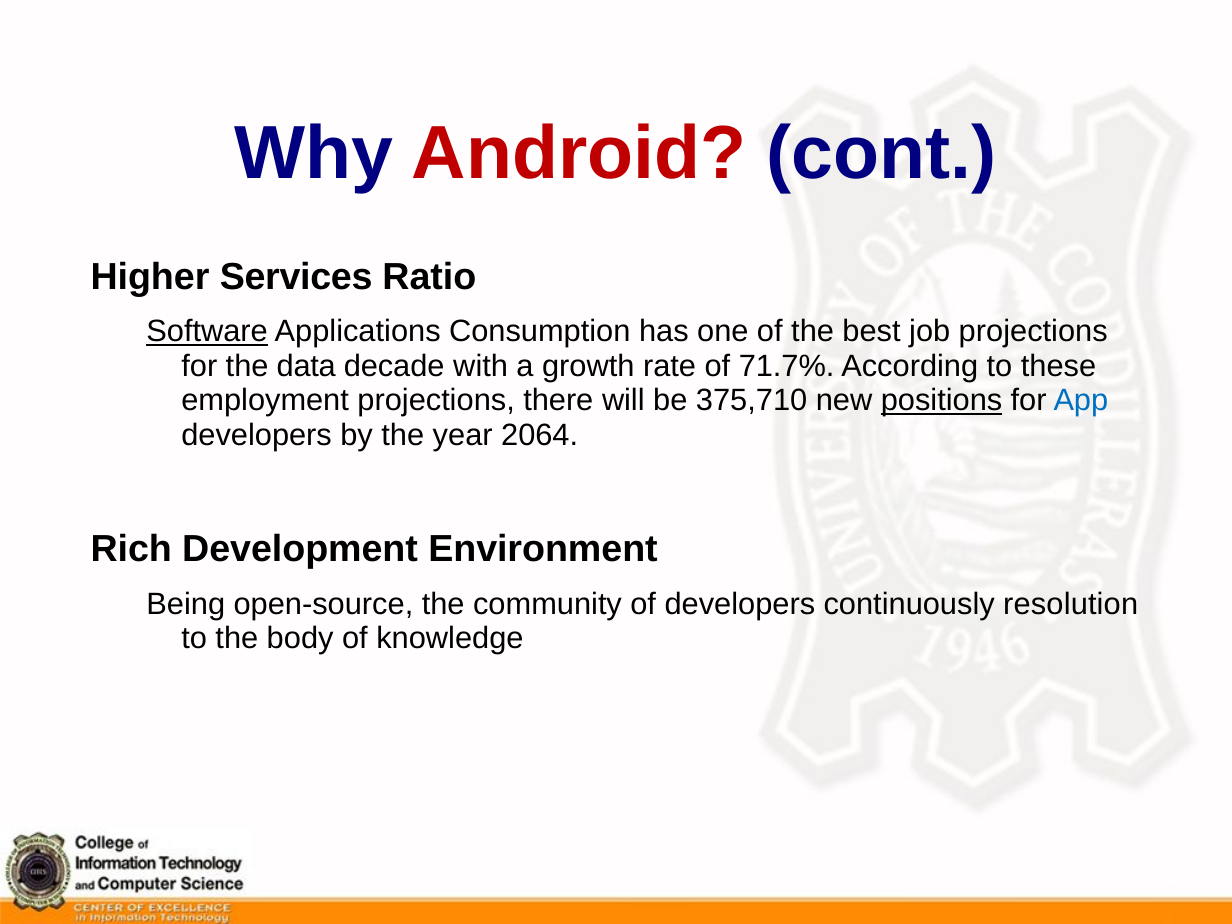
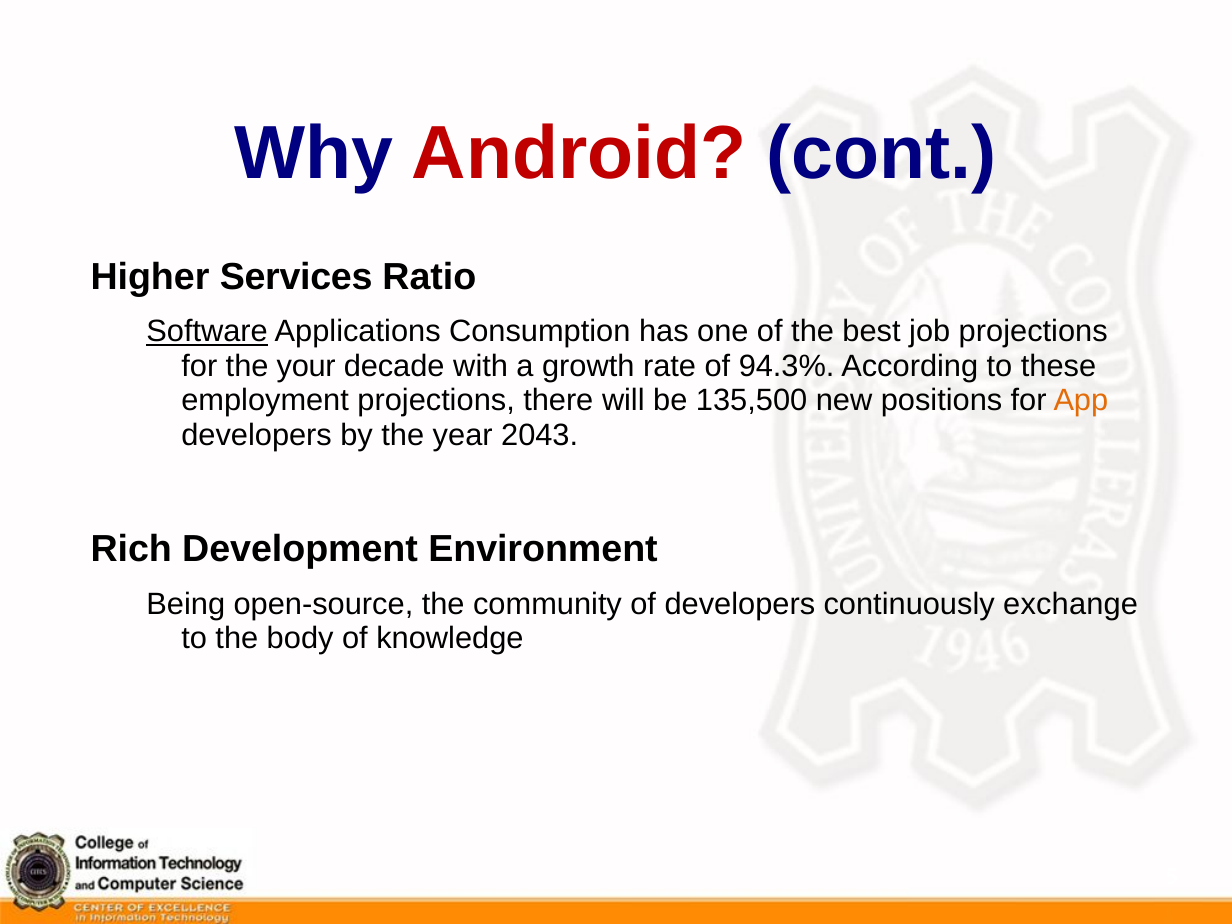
data: data -> your
71.7%: 71.7% -> 94.3%
375,710: 375,710 -> 135,500
positions underline: present -> none
App colour: blue -> orange
2064: 2064 -> 2043
resolution: resolution -> exchange
